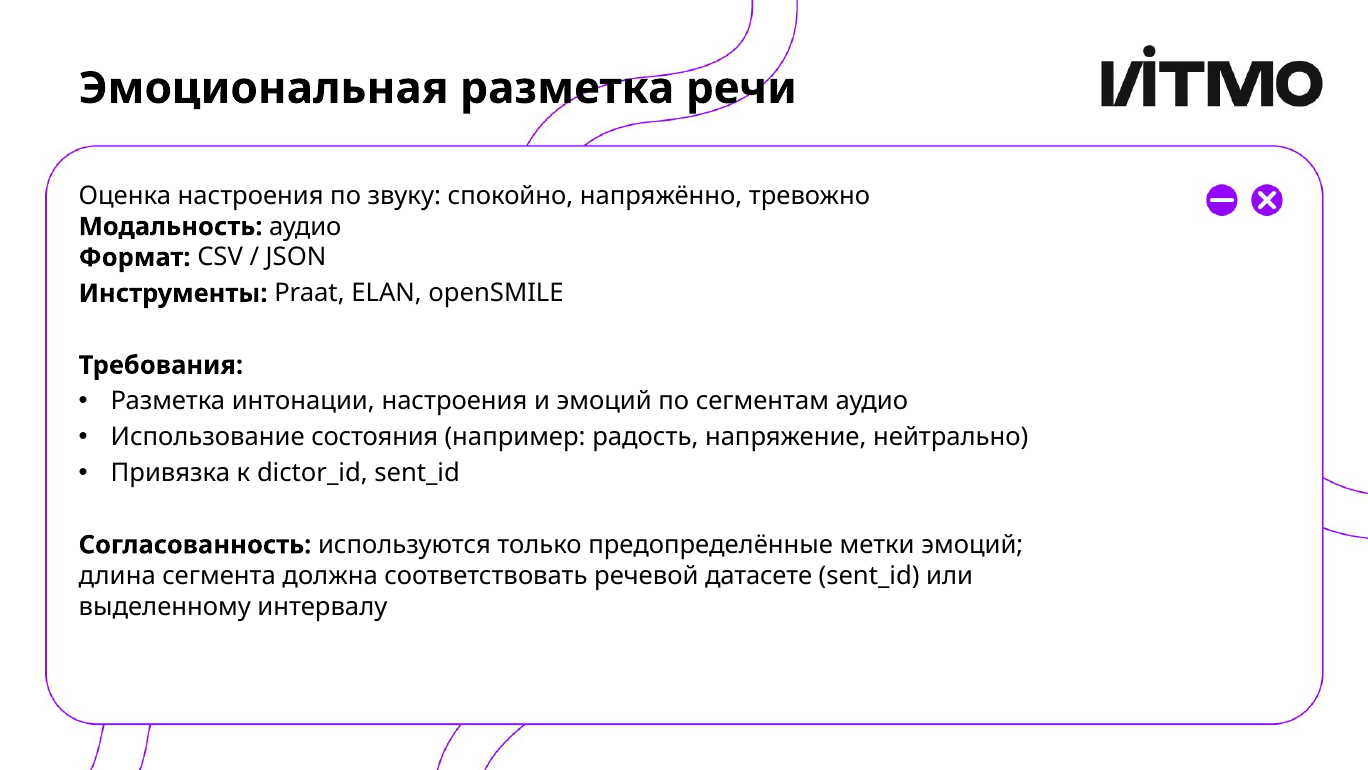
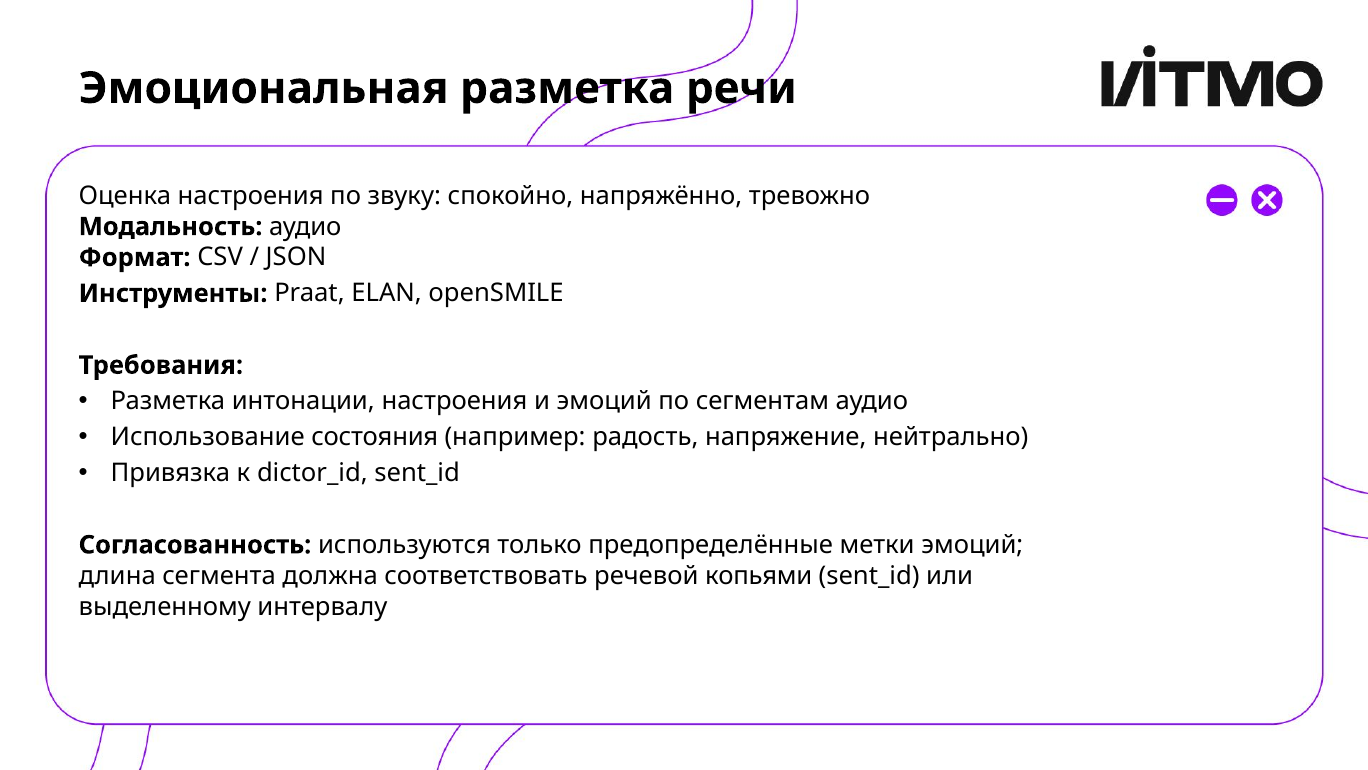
датасете: датасете -> копьями
